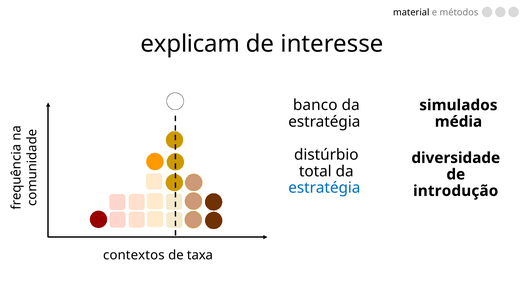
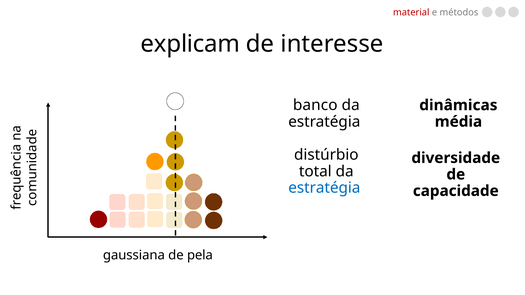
material colour: black -> red
simulados: simulados -> dinâmicas
introdução: introdução -> capacidade
contextos: contextos -> gaussiana
taxa: taxa -> pela
